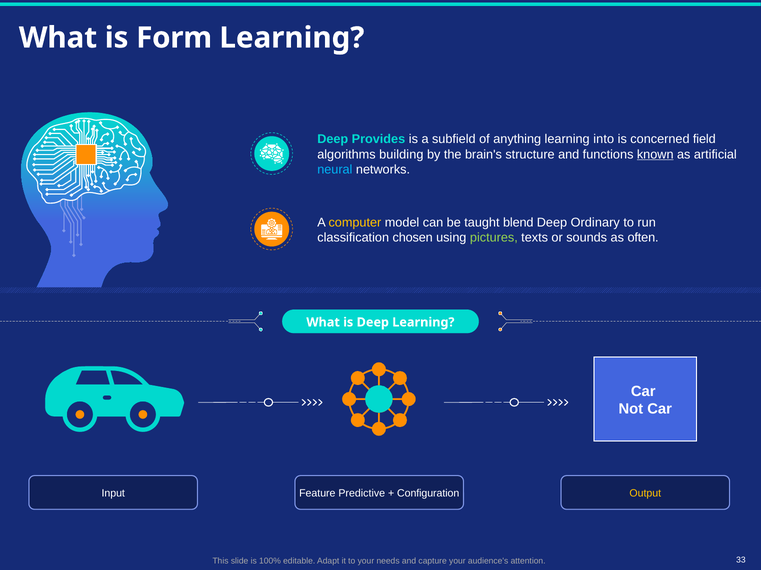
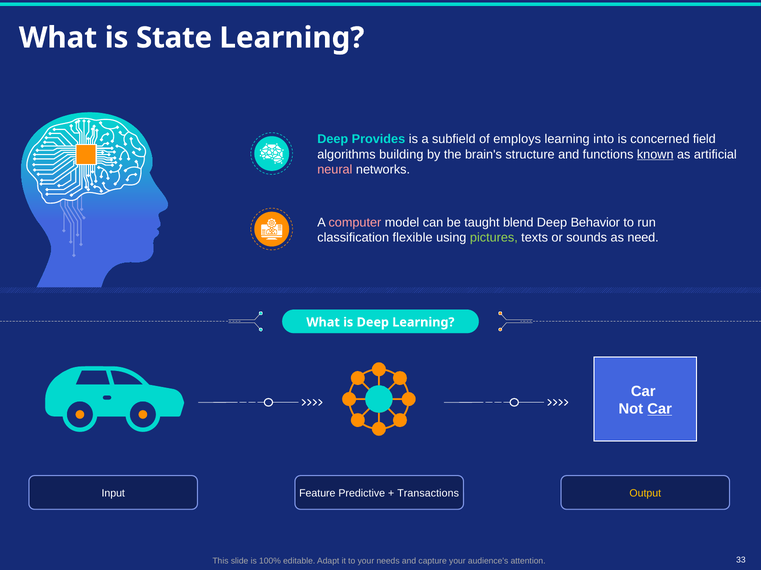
Form: Form -> State
anything: anything -> employs
neural colour: light blue -> pink
computer colour: yellow -> pink
Ordinary: Ordinary -> Behavior
chosen: chosen -> flexible
often: often -> need
Car at (660, 409) underline: none -> present
Configuration: Configuration -> Transactions
